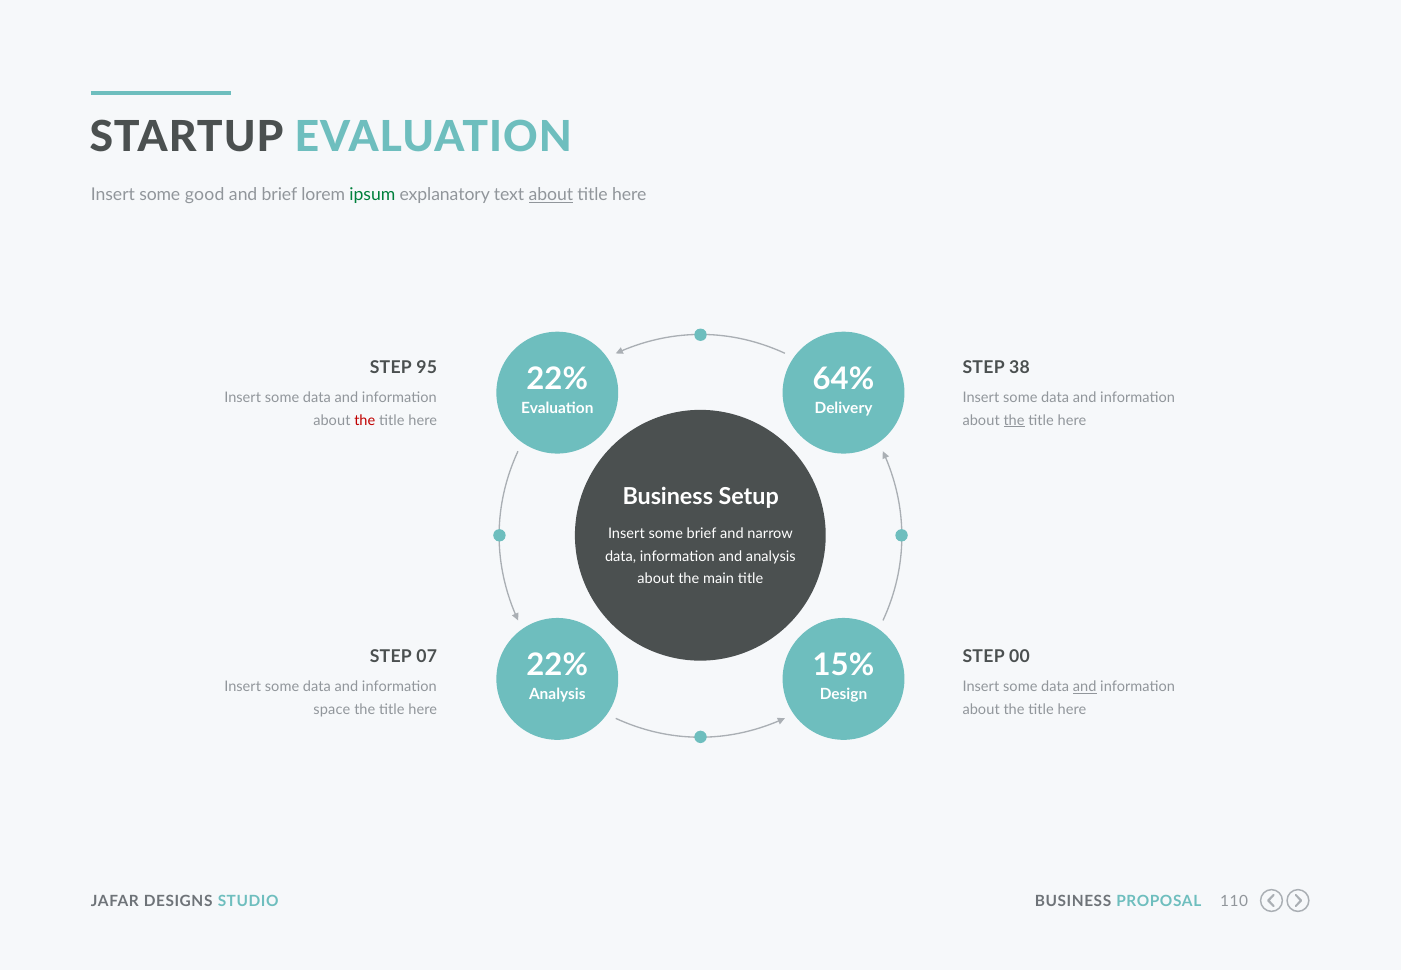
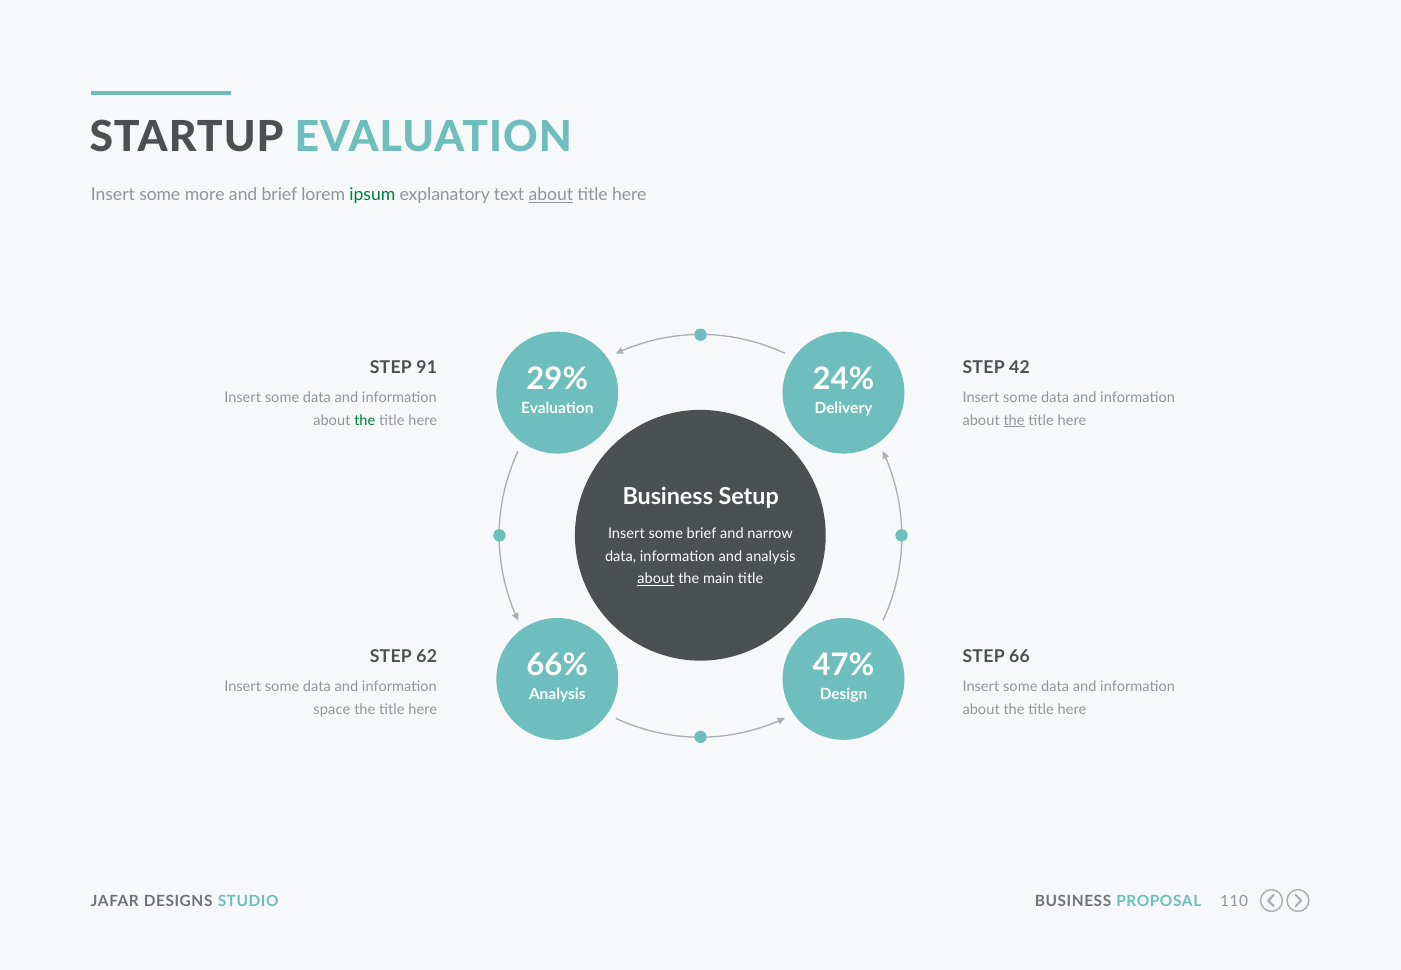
good: good -> more
95: 95 -> 91
38: 38 -> 42
22% at (557, 379): 22% -> 29%
64%: 64% -> 24%
the at (365, 421) colour: red -> green
about at (656, 579) underline: none -> present
07: 07 -> 62
00: 00 -> 66
22% at (557, 665): 22% -> 66%
15%: 15% -> 47%
and at (1085, 687) underline: present -> none
